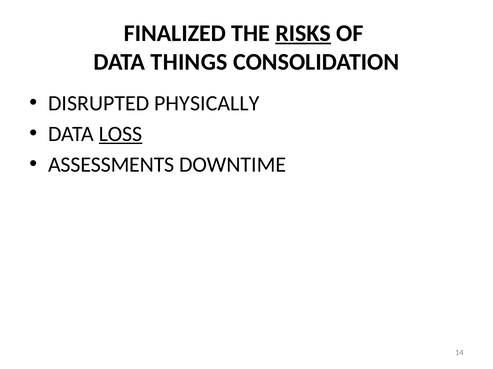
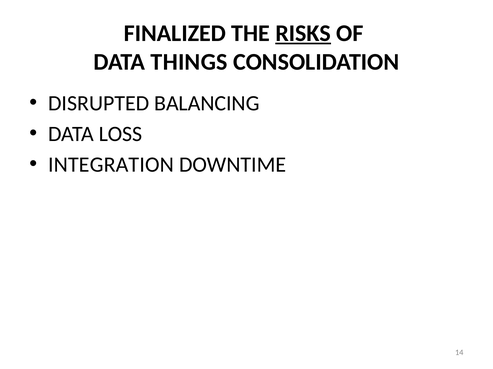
PHYSICALLY: PHYSICALLY -> BALANCING
LOSS underline: present -> none
ASSESSMENTS: ASSESSMENTS -> INTEGRATION
